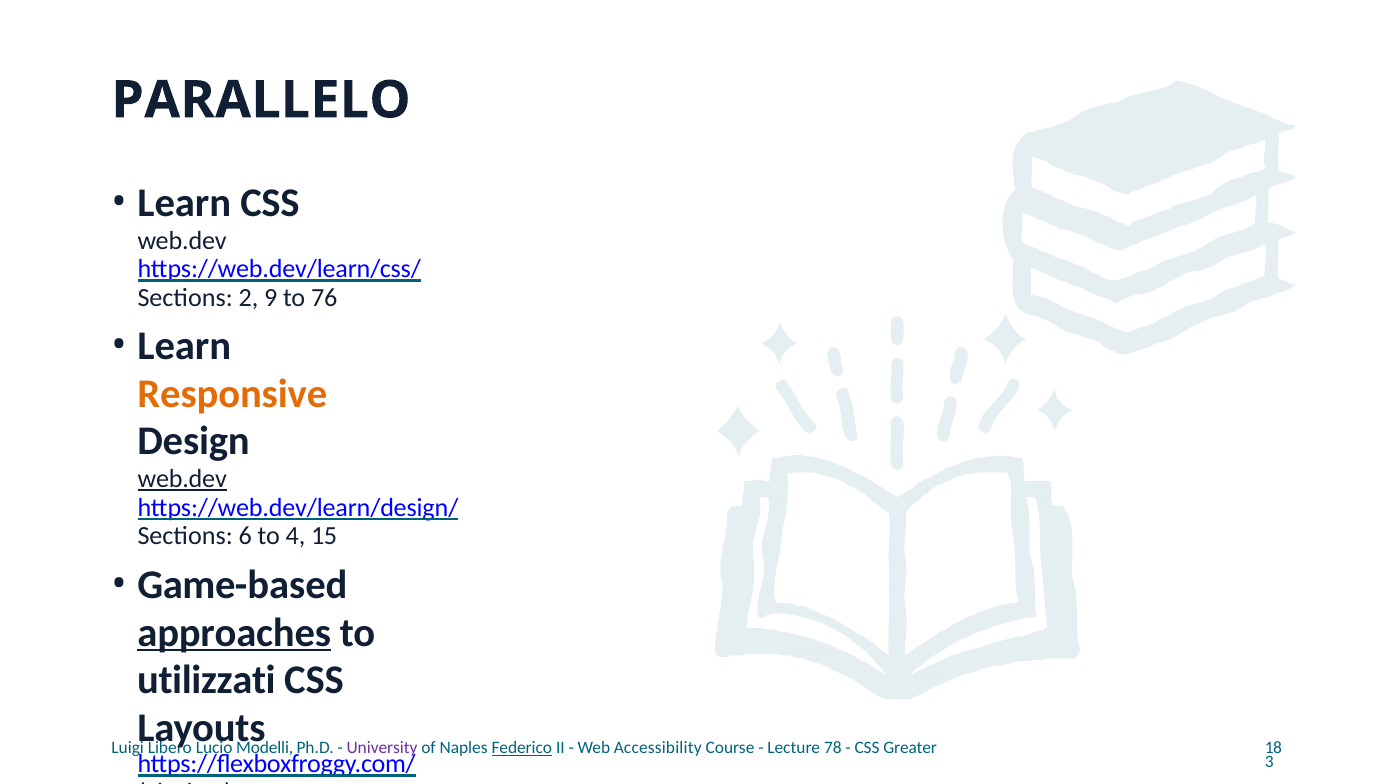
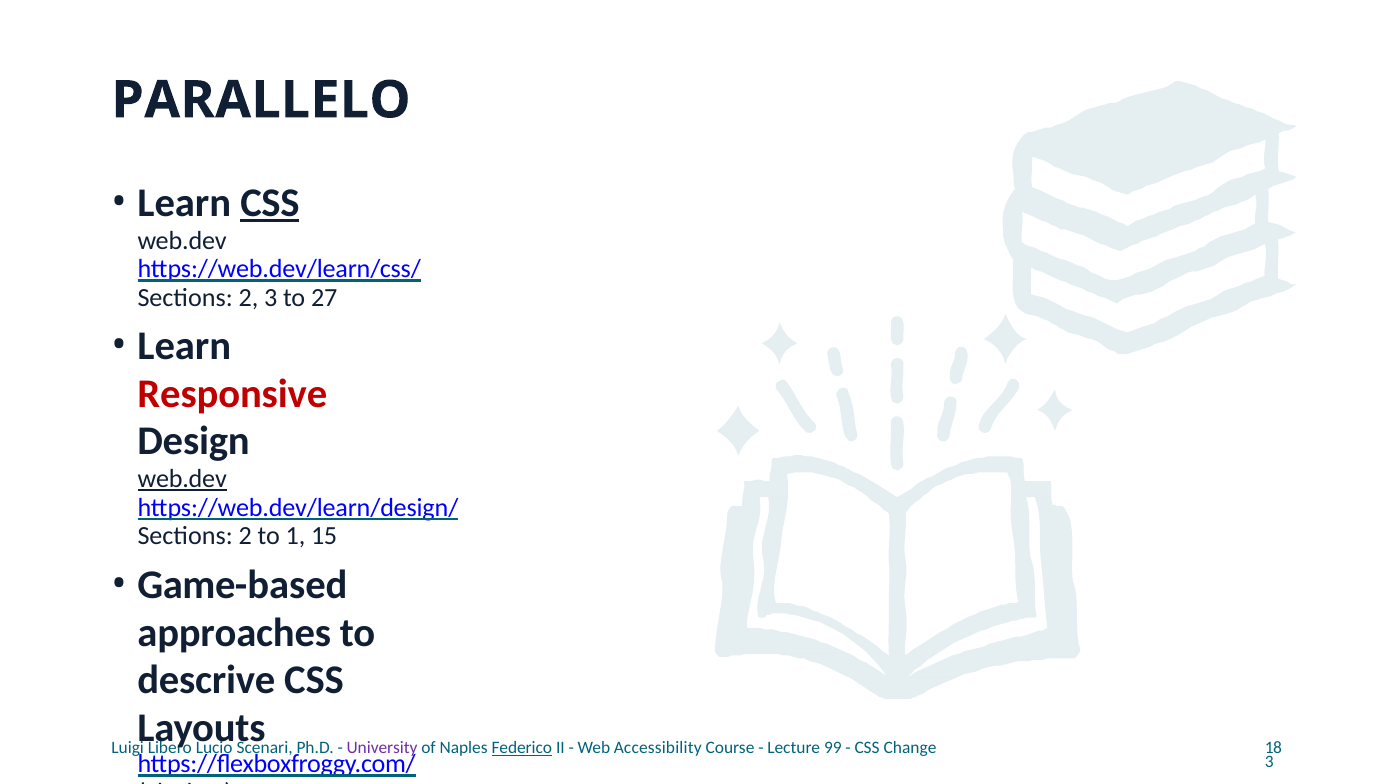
CSS at (270, 203) underline: none -> present
2 9: 9 -> 3
76: 76 -> 27
Responsive colour: orange -> red
6 at (245, 536): 6 -> 2
4: 4 -> 1
approaches underline: present -> none
utilizzati: utilizzati -> descrive
Modelli: Modelli -> Scenari
78: 78 -> 99
Greater: Greater -> Change
